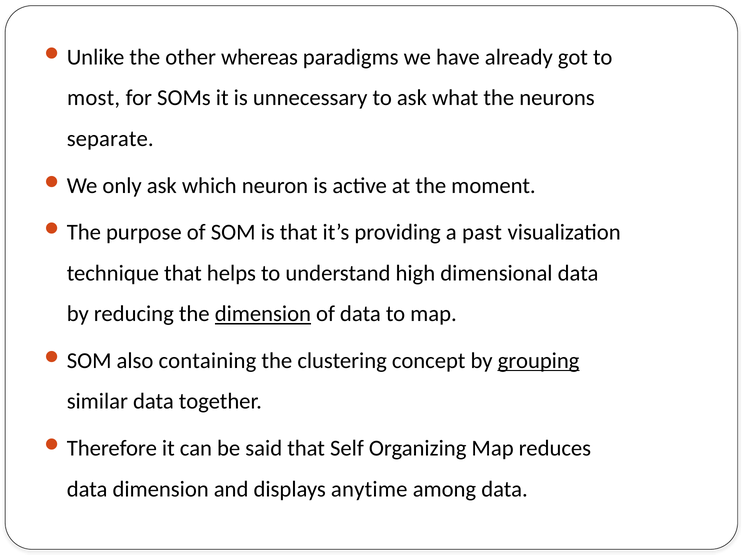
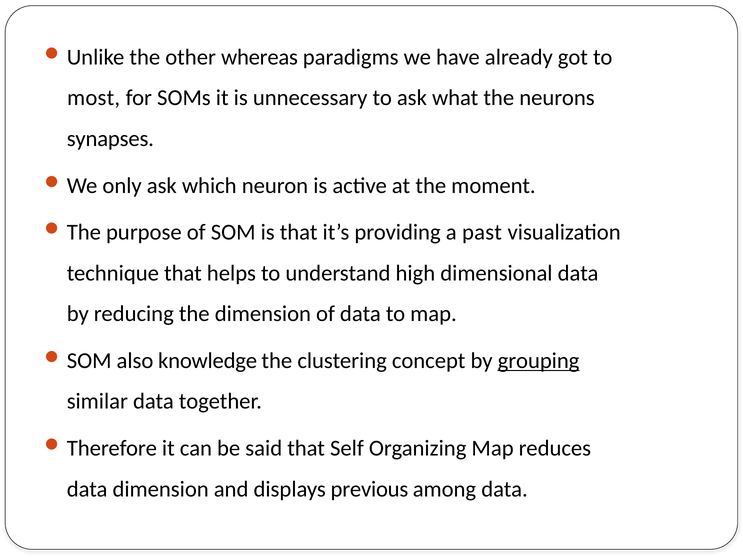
separate: separate -> synapses
dimension at (263, 314) underline: present -> none
containing: containing -> knowledge
anytime: anytime -> previous
